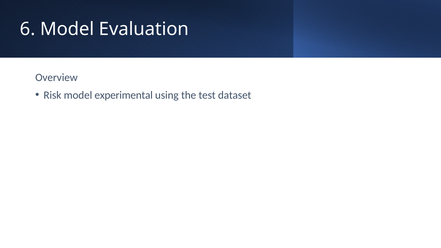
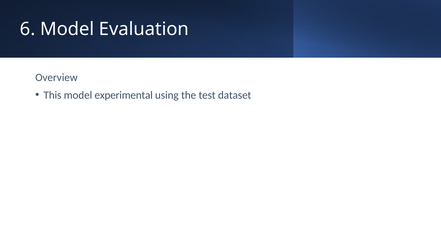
Risk: Risk -> This
